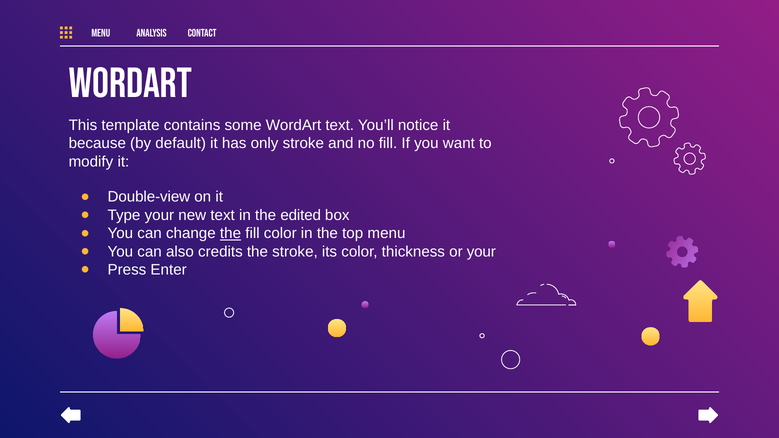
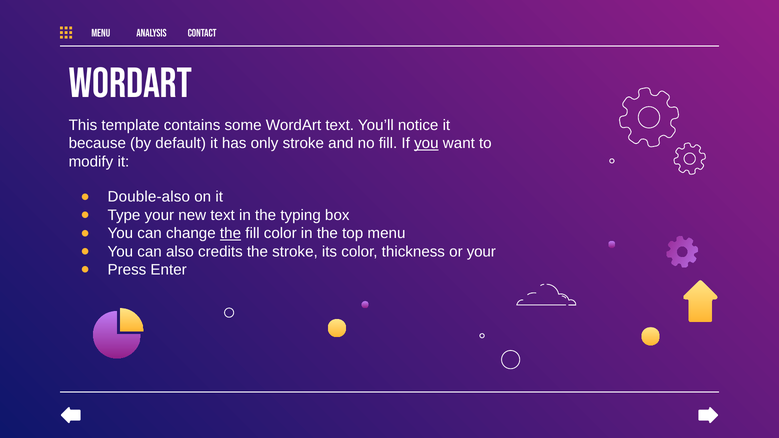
you at (426, 143) underline: none -> present
Double-view: Double-view -> Double-also
edited: edited -> typing
